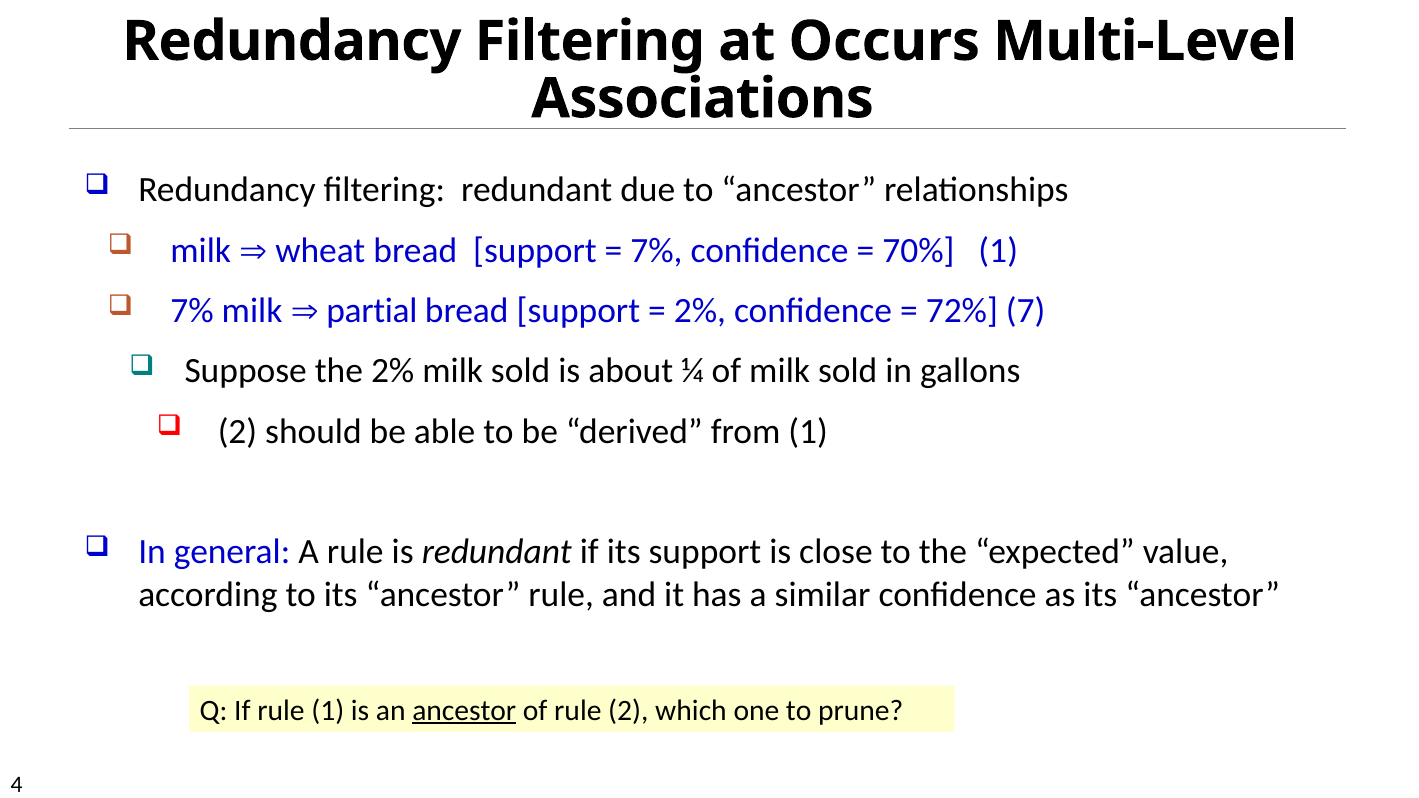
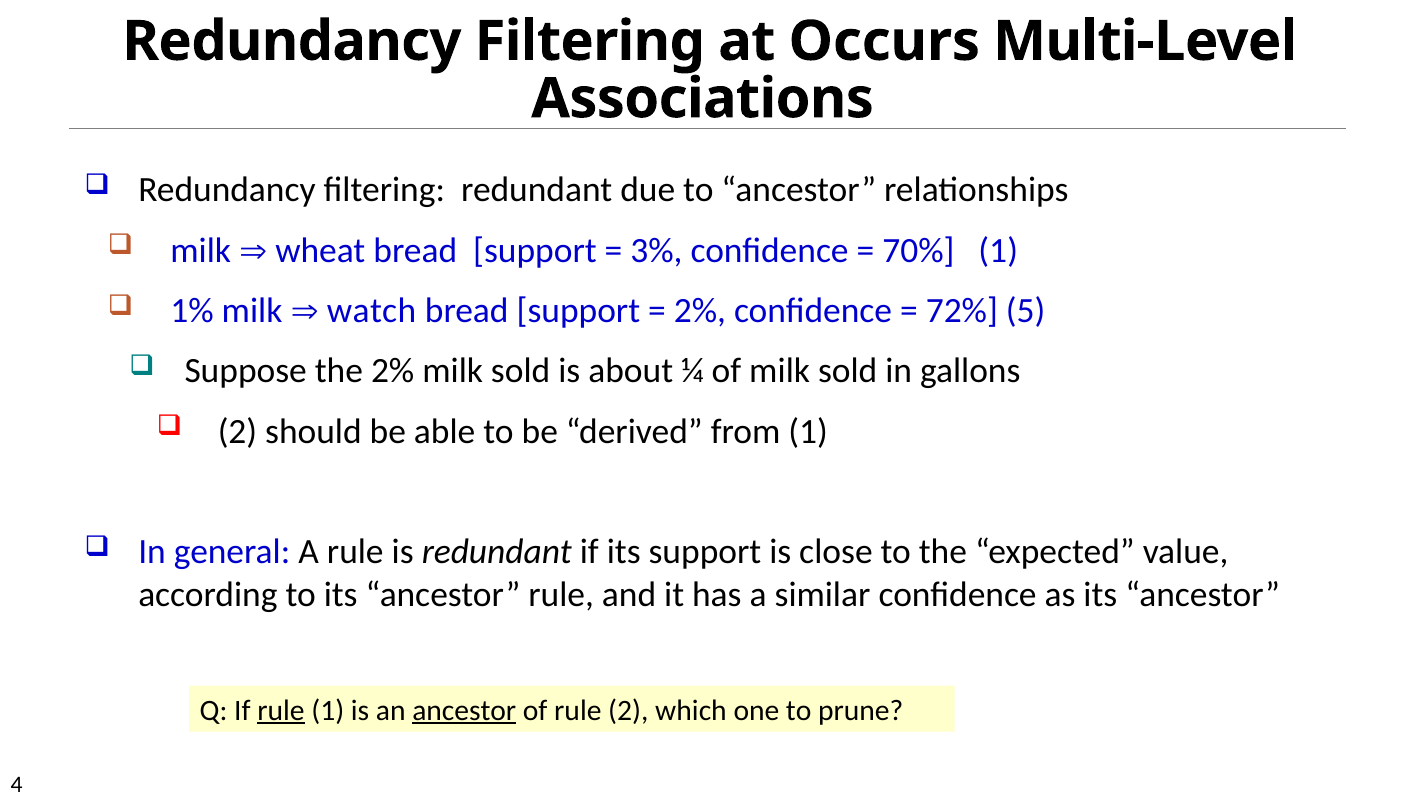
7% at (656, 251): 7% -> 3%
7% at (192, 311): 7% -> 1%
partial: partial -> watch
7: 7 -> 5
rule at (281, 711) underline: none -> present
